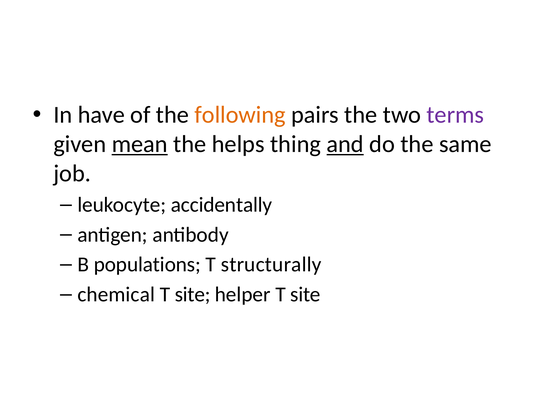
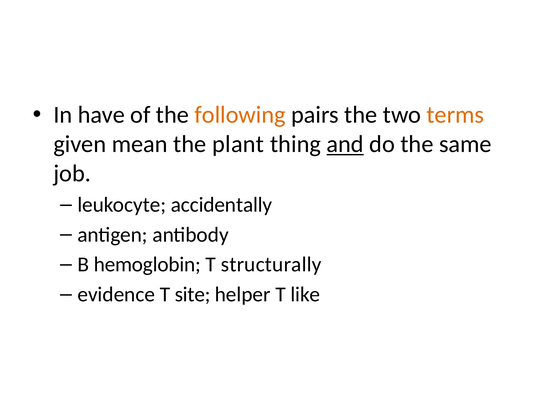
terms colour: purple -> orange
mean underline: present -> none
helps: helps -> plant
populations: populations -> hemoglobin
chemical: chemical -> evidence
helper T site: site -> like
